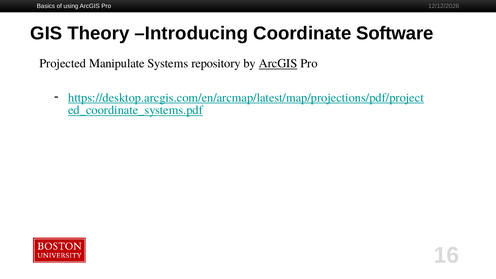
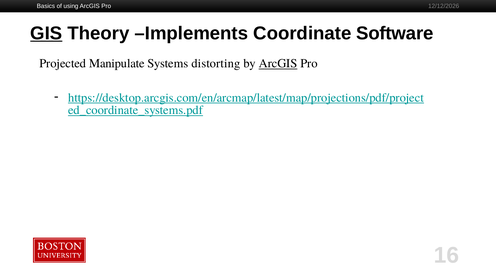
GIS underline: none -> present
Introducing: Introducing -> Implements
repository: repository -> distorting
